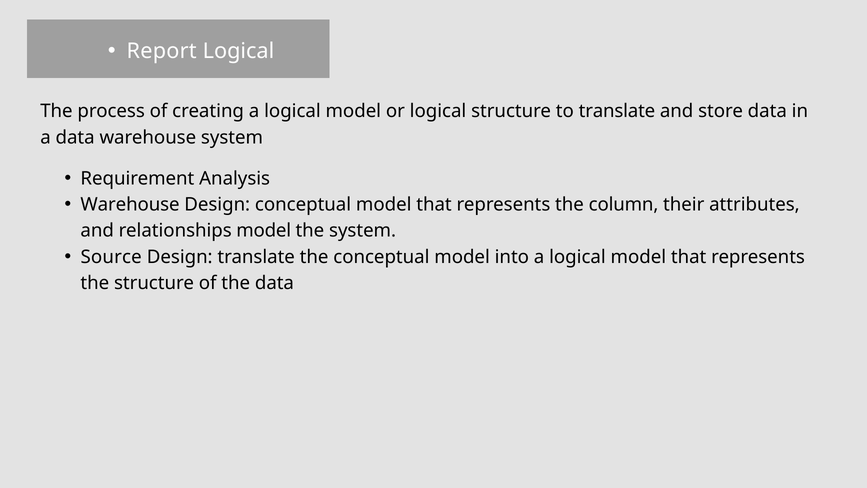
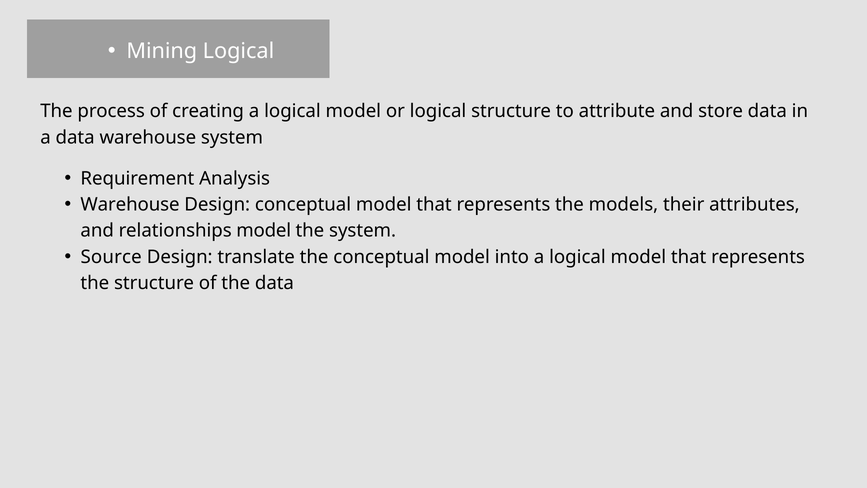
Report: Report -> Mining
to translate: translate -> attribute
column: column -> models
